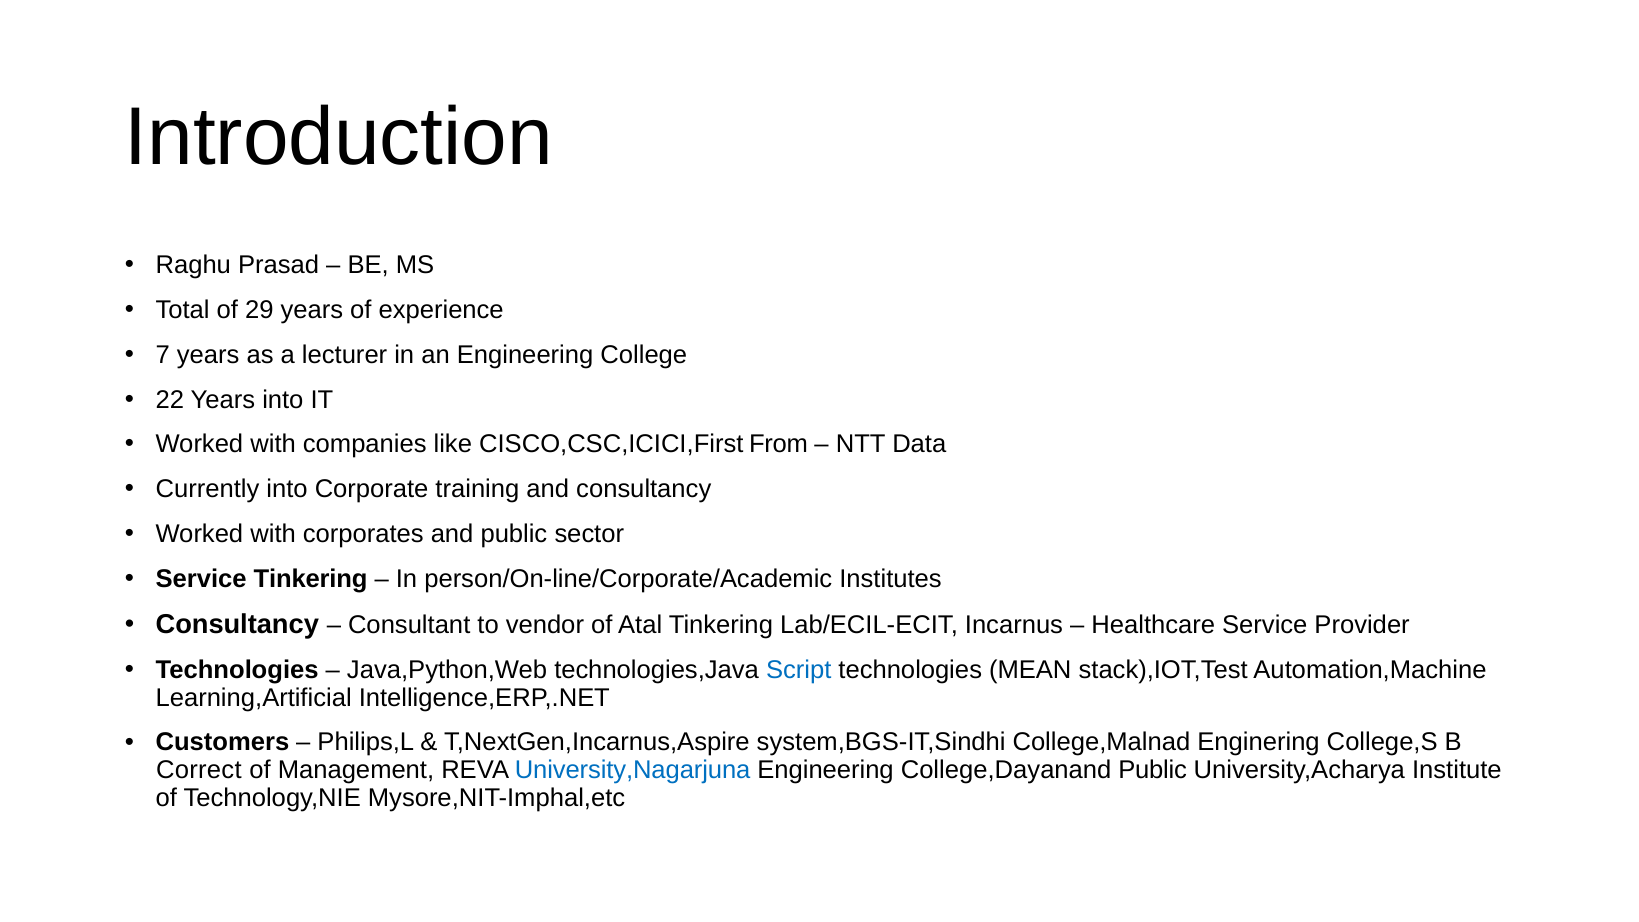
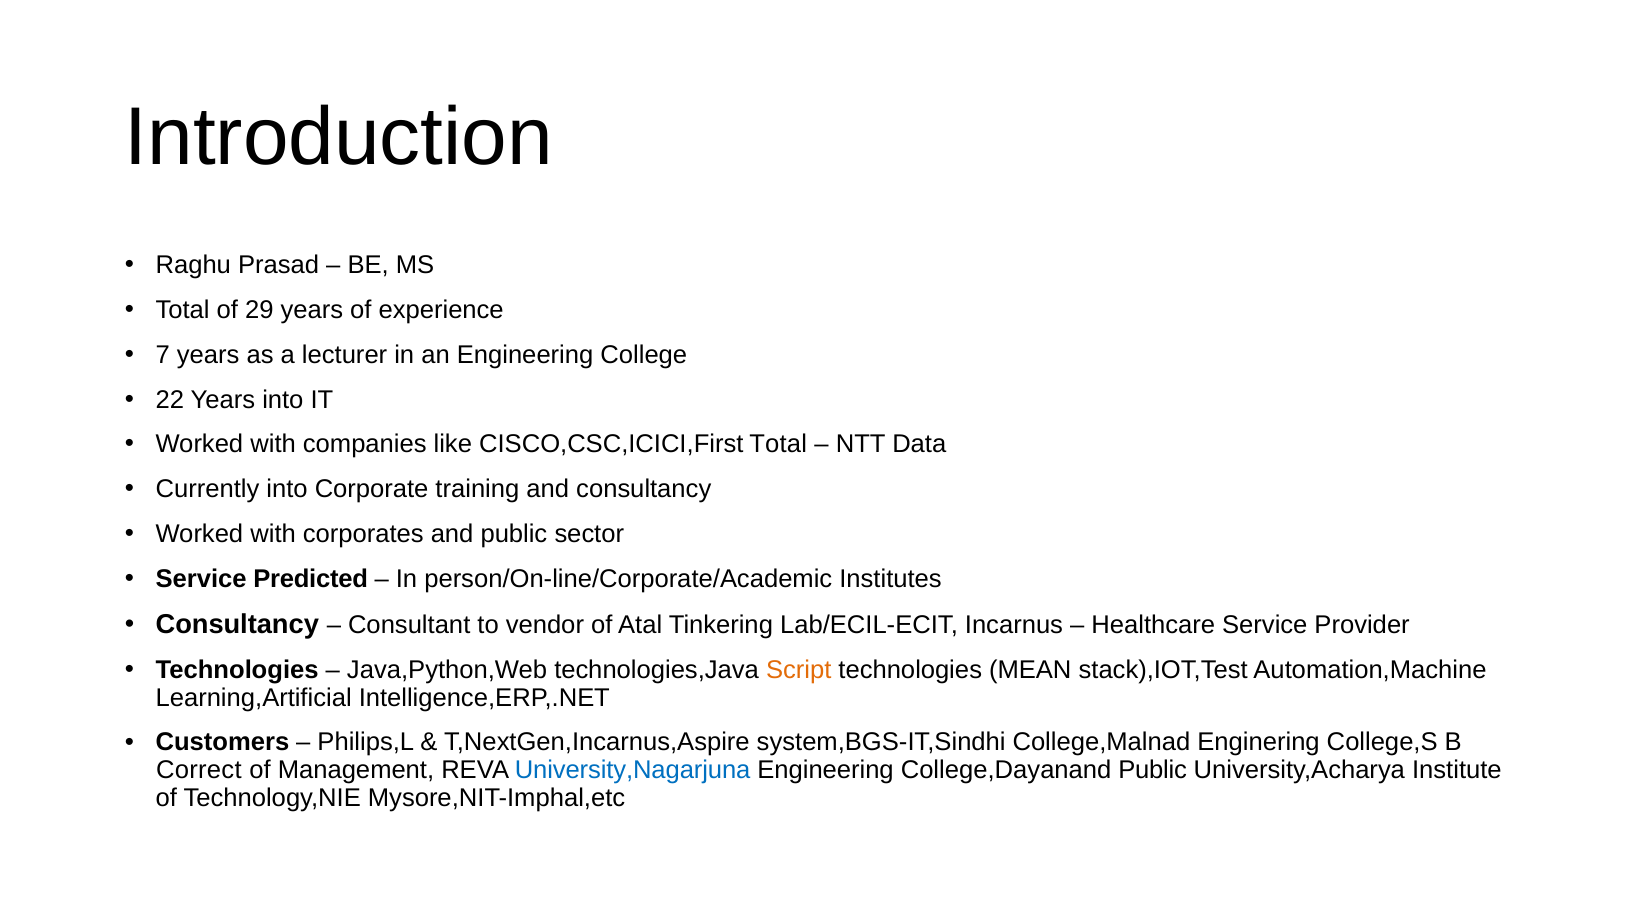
CISCO,CSC,ICICI,First From: From -> Total
Service Tinkering: Tinkering -> Predicted
Script colour: blue -> orange
